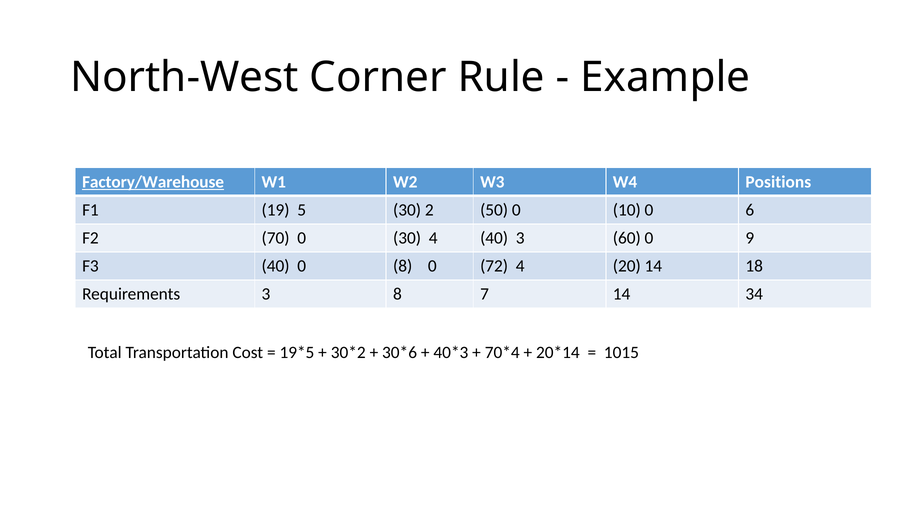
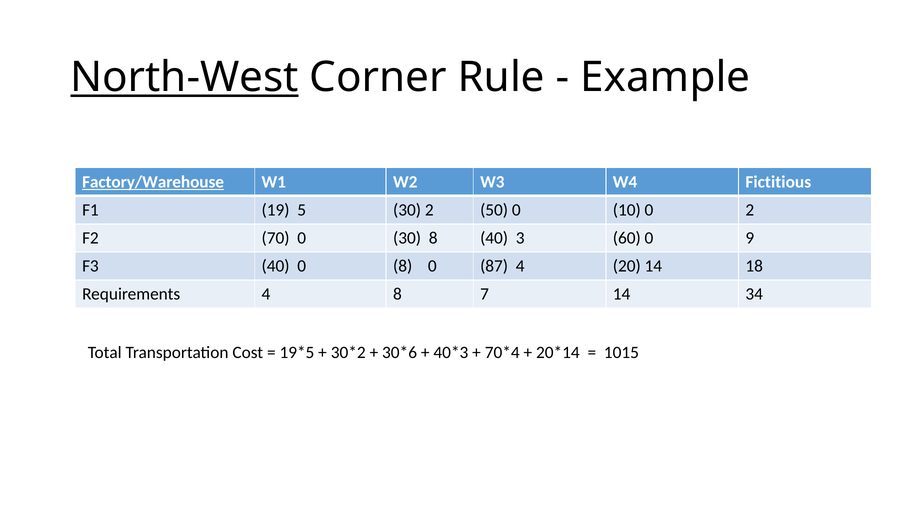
North-West underline: none -> present
Positions: Positions -> Fictitious
0 6: 6 -> 2
30 4: 4 -> 8
72: 72 -> 87
Requirements 3: 3 -> 4
